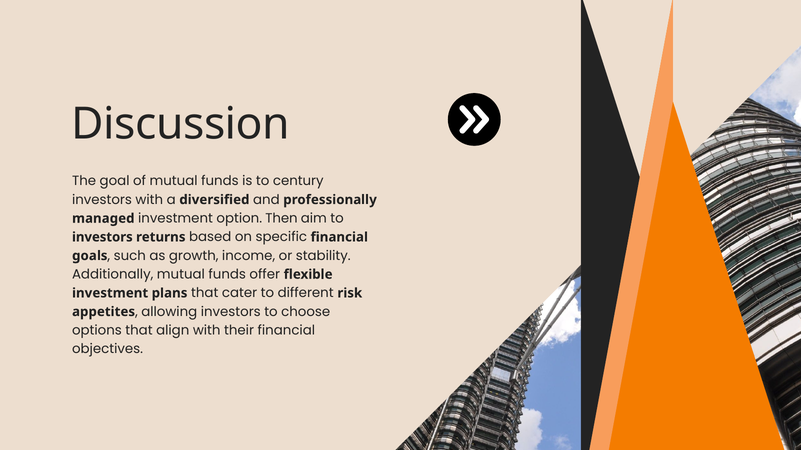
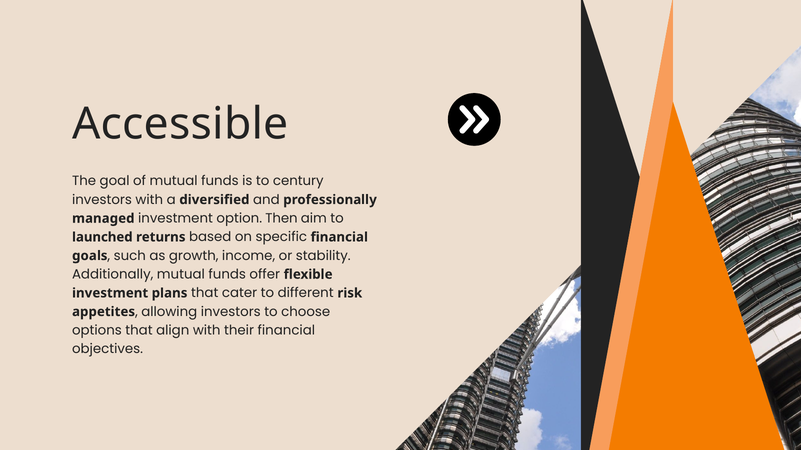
Discussion: Discussion -> Accessible
investors at (102, 237): investors -> launched
